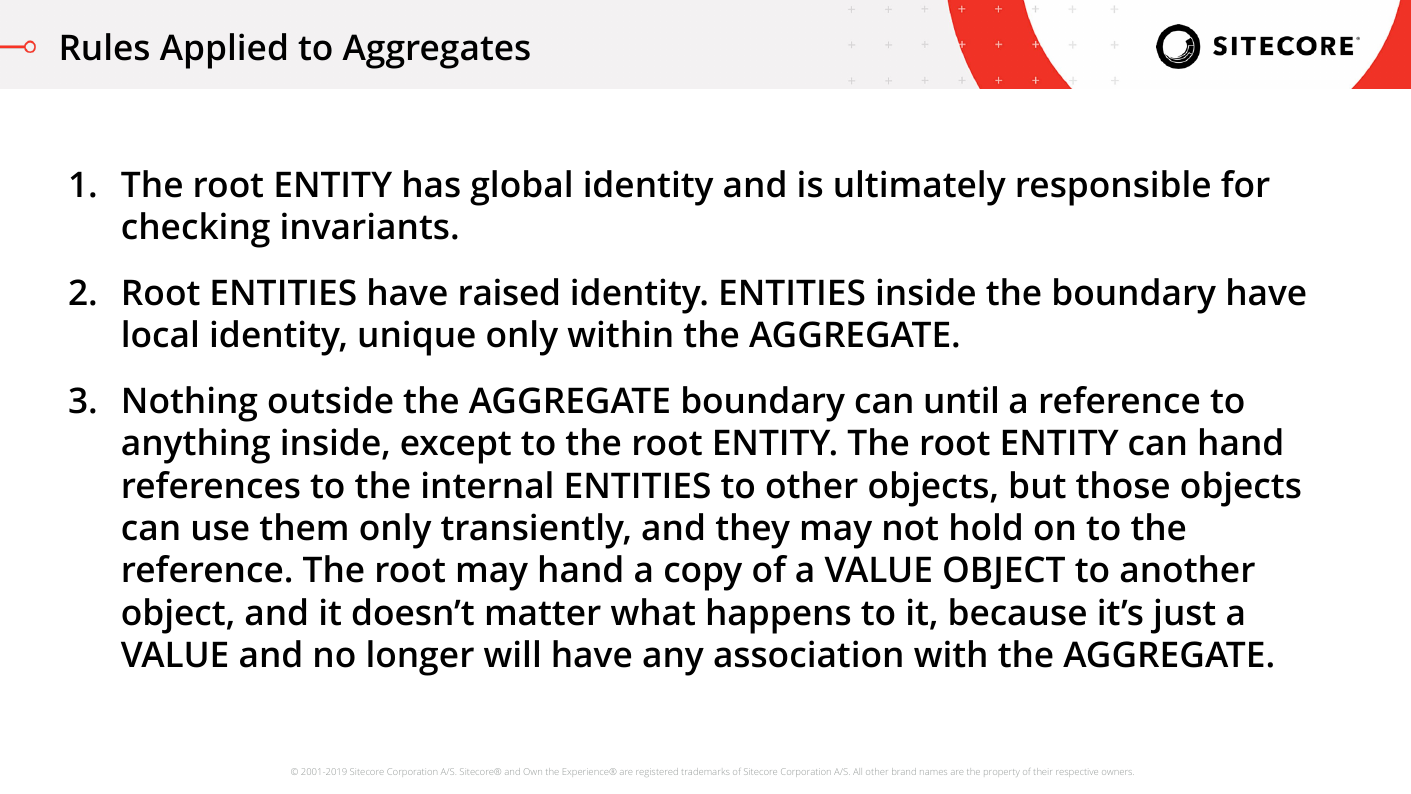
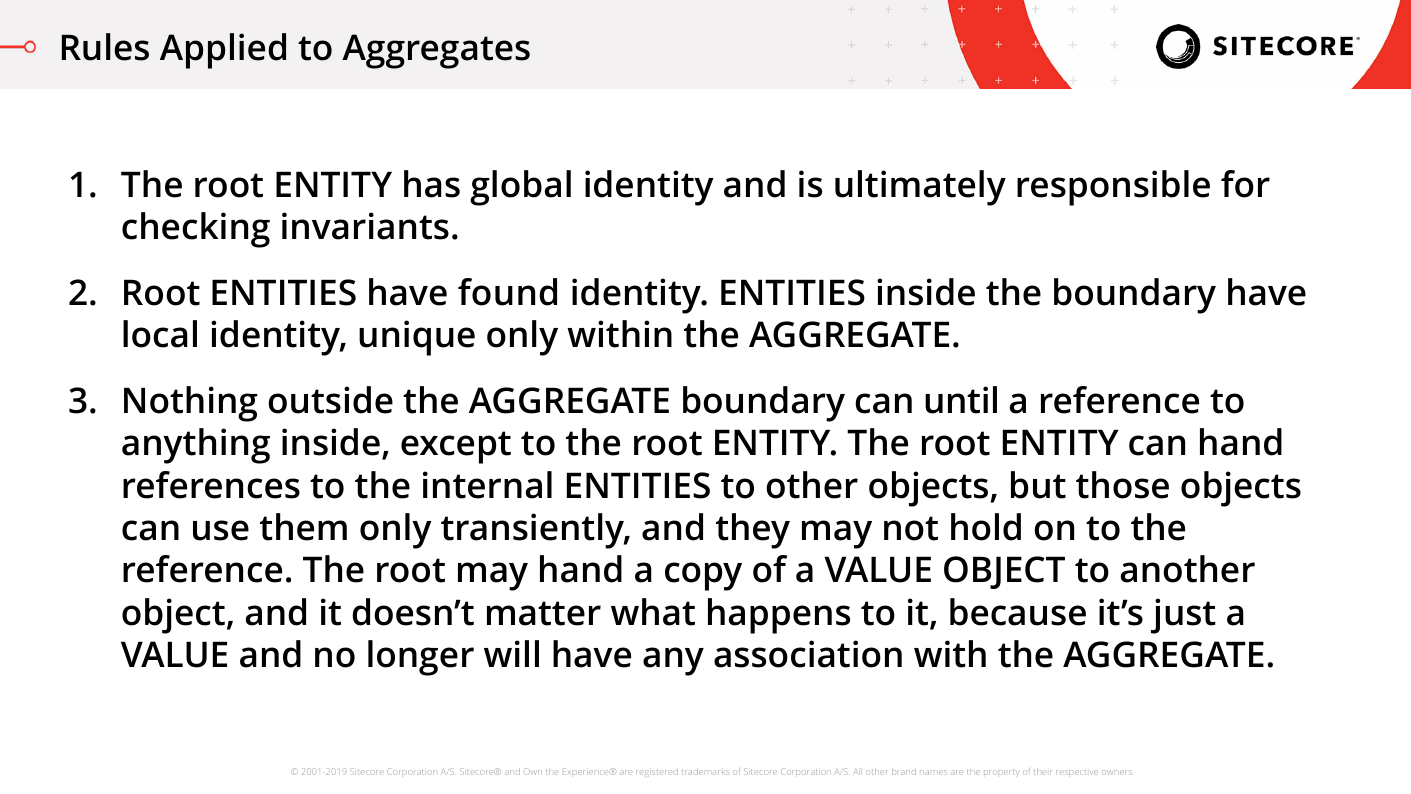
raised: raised -> found
